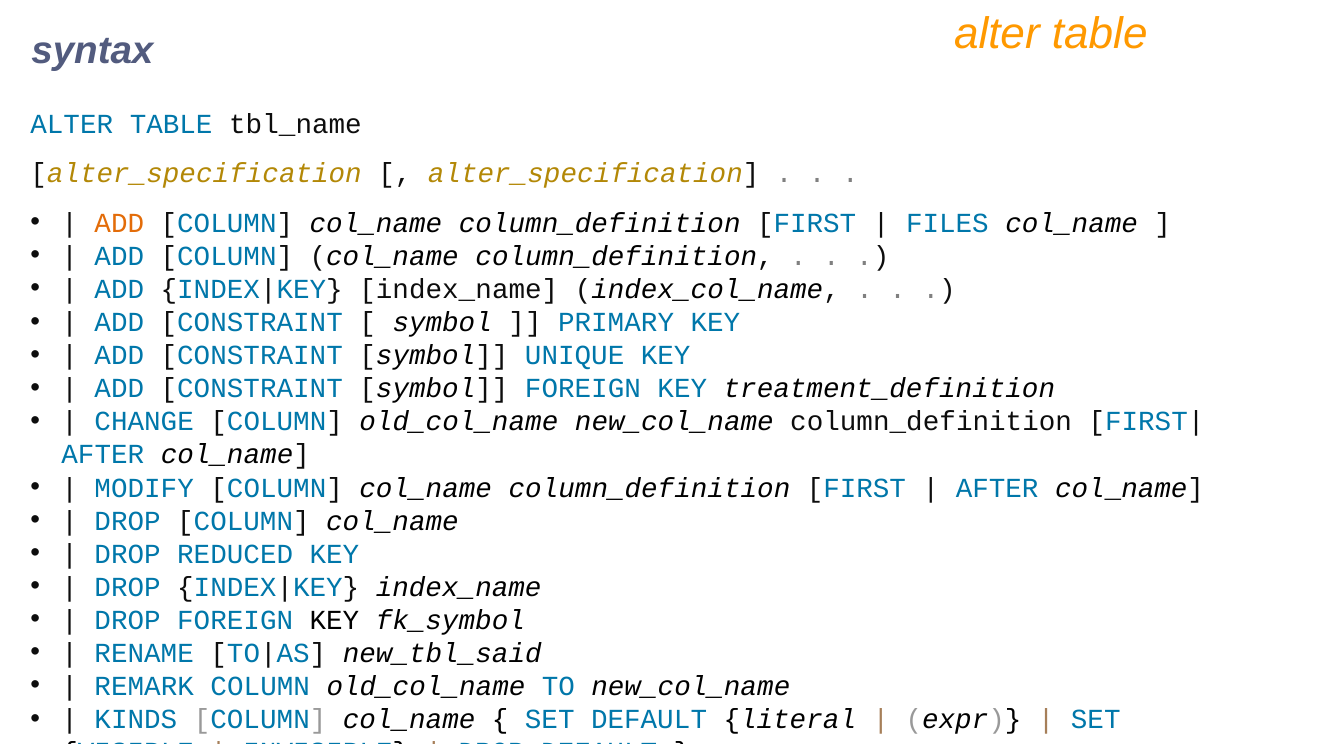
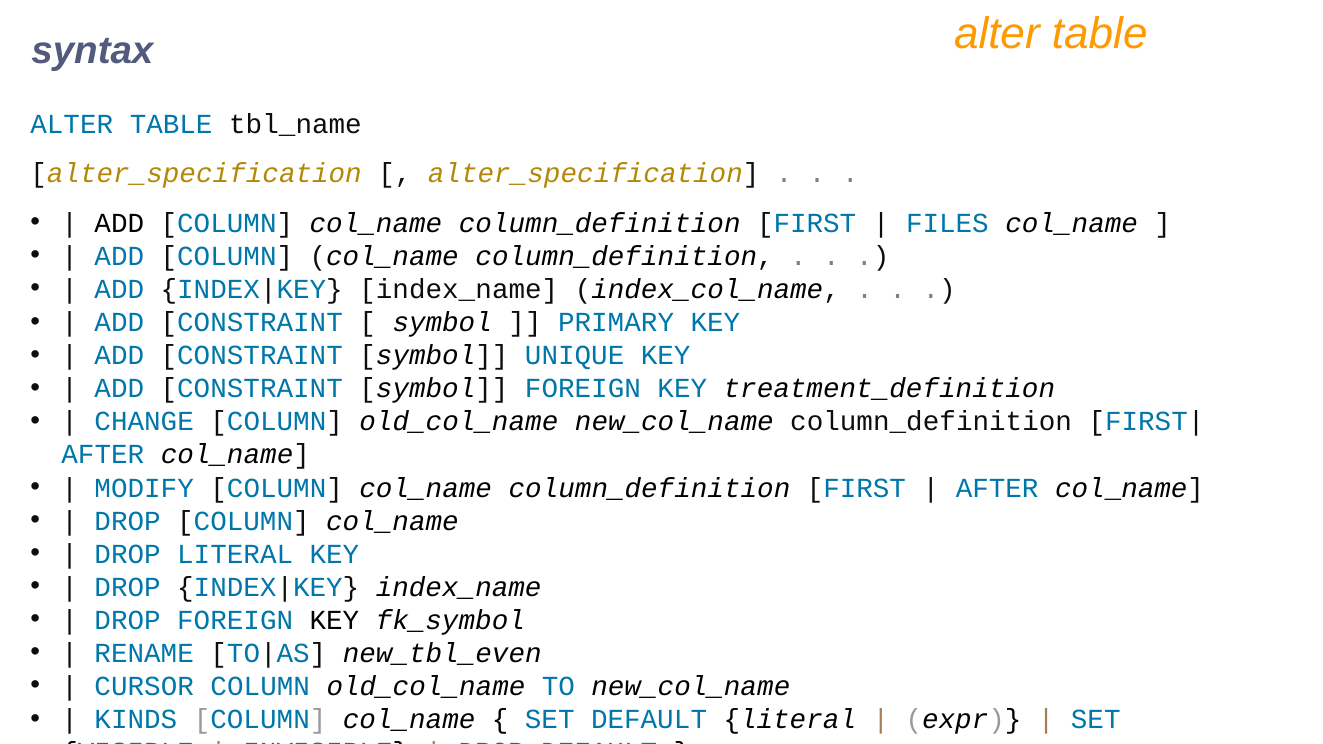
ADD at (119, 223) colour: orange -> black
DROP REDUCED: REDUCED -> LITERAL
new_tbl_said: new_tbl_said -> new_tbl_even
REMARK: REMARK -> CURSOR
